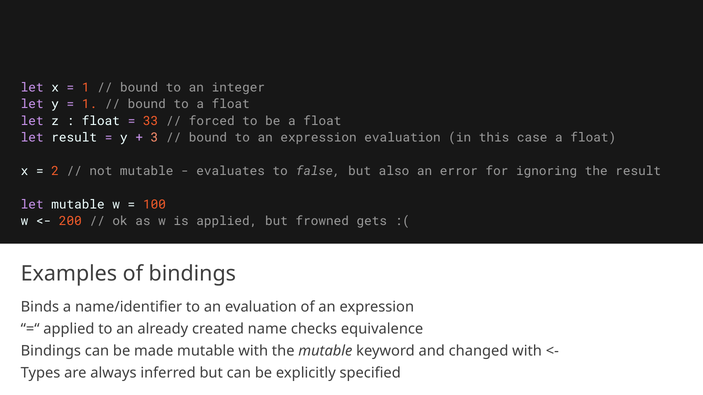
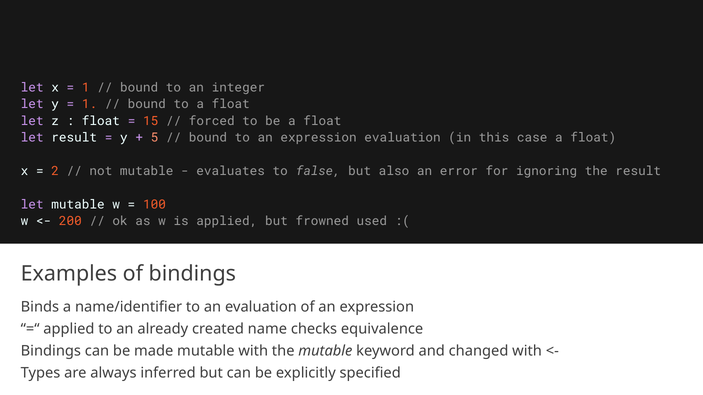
33: 33 -> 15
3: 3 -> 5
gets: gets -> used
